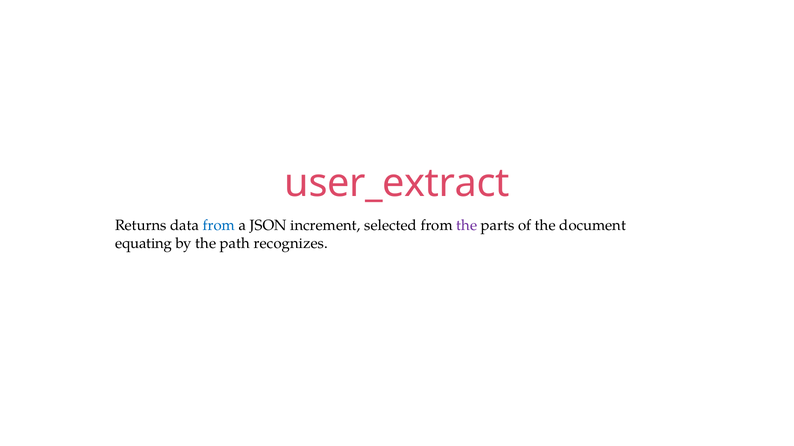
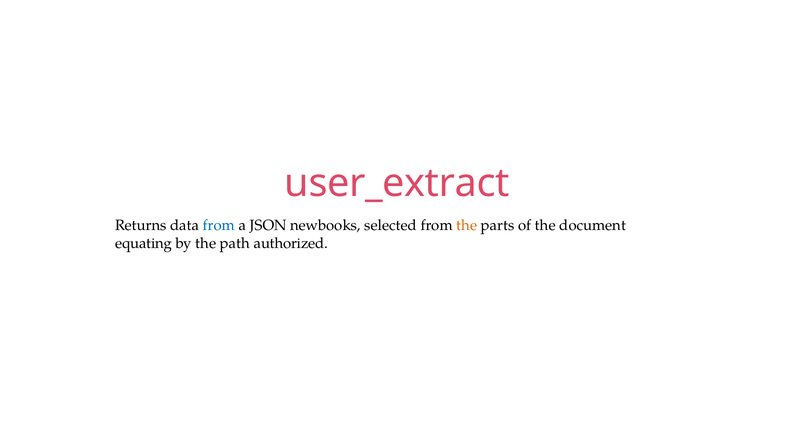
increment: increment -> newbooks
the at (467, 226) colour: purple -> orange
recognizes: recognizes -> authorized
